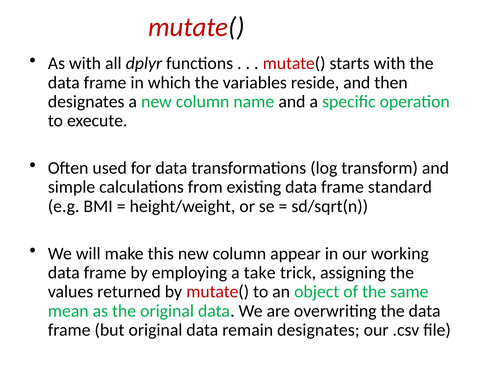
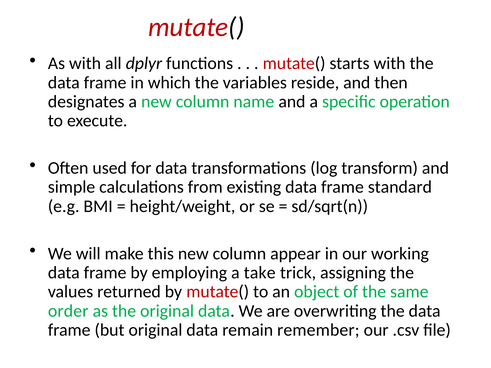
mean: mean -> order
remain designates: designates -> remember
